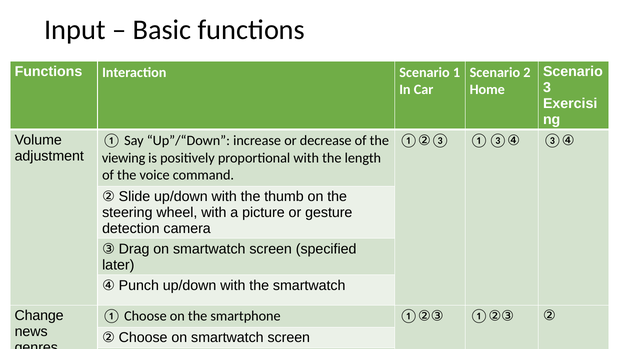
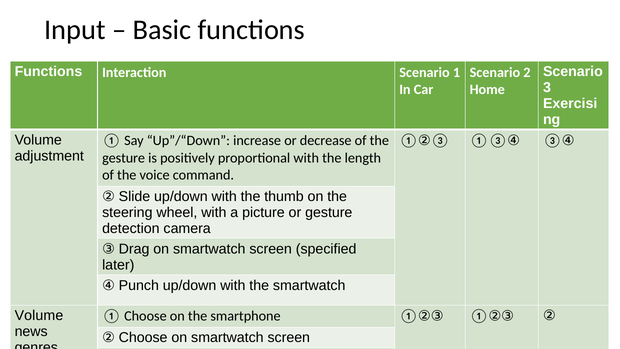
viewing at (124, 158): viewing -> gesture
Change at (39, 315): Change -> Volume
